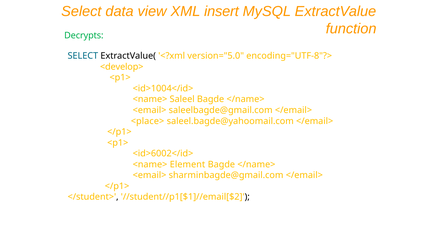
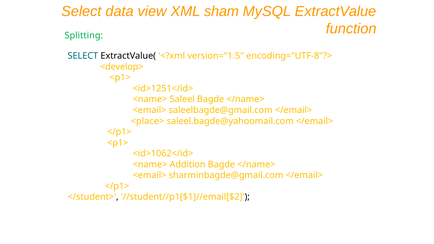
insert: insert -> sham
Decrypts: Decrypts -> Splitting
version="5.0: version="5.0 -> version="1.5
<id>1004</id>: <id>1004</id> -> <id>1251</id>
<id>6002</id>: <id>6002</id> -> <id>1062</id>
Element: Element -> Addition
